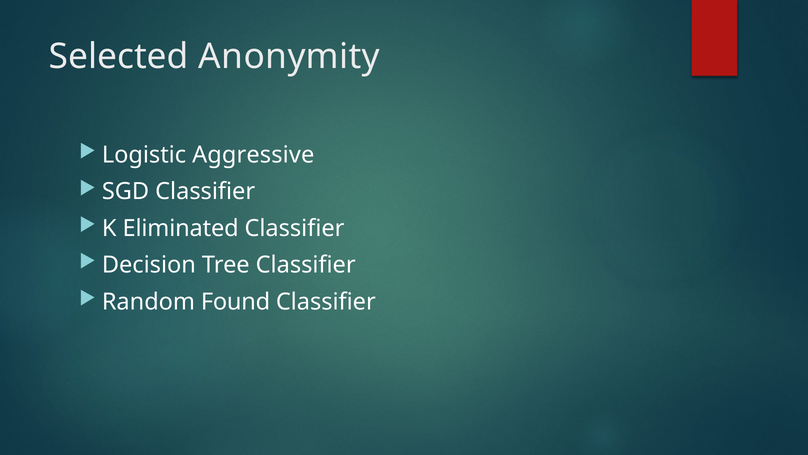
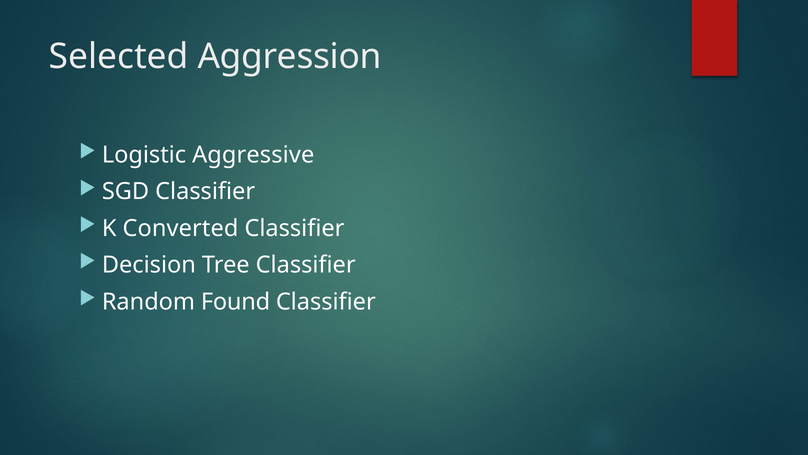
Anonymity: Anonymity -> Aggression
Eliminated: Eliminated -> Converted
